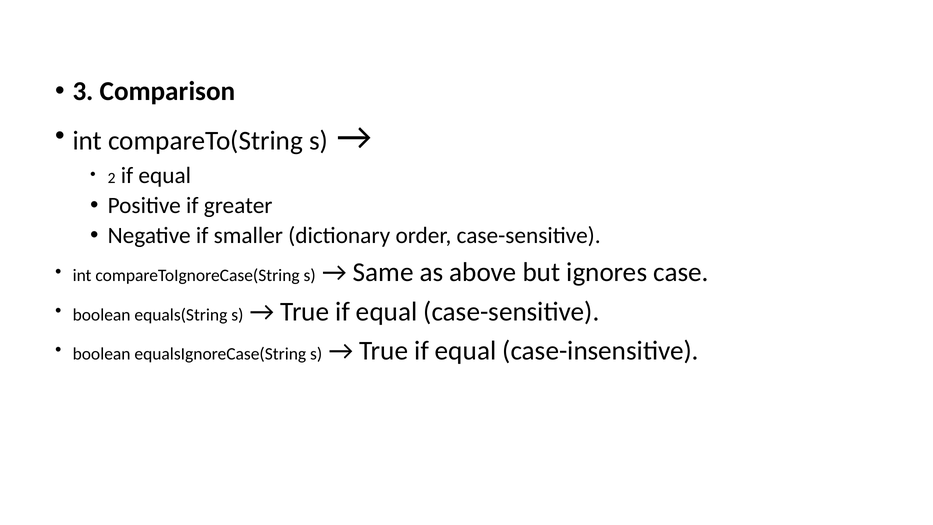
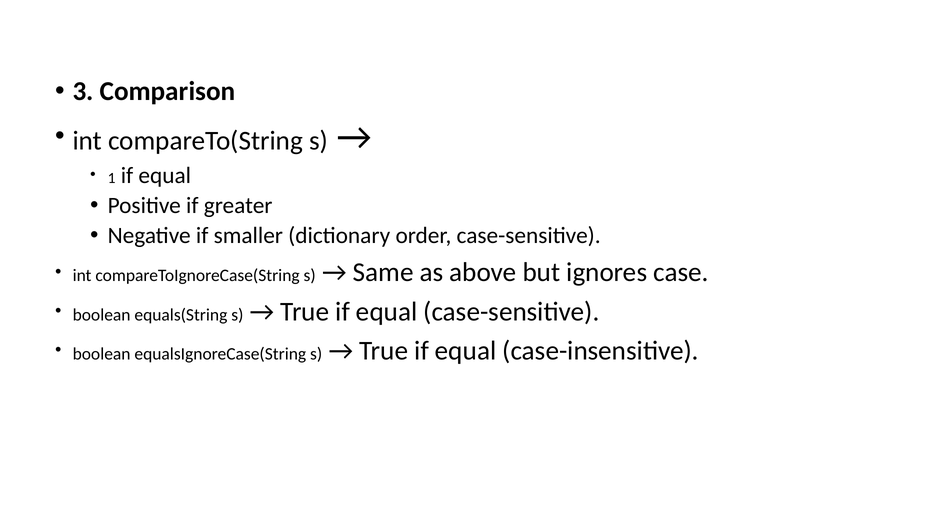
2: 2 -> 1
